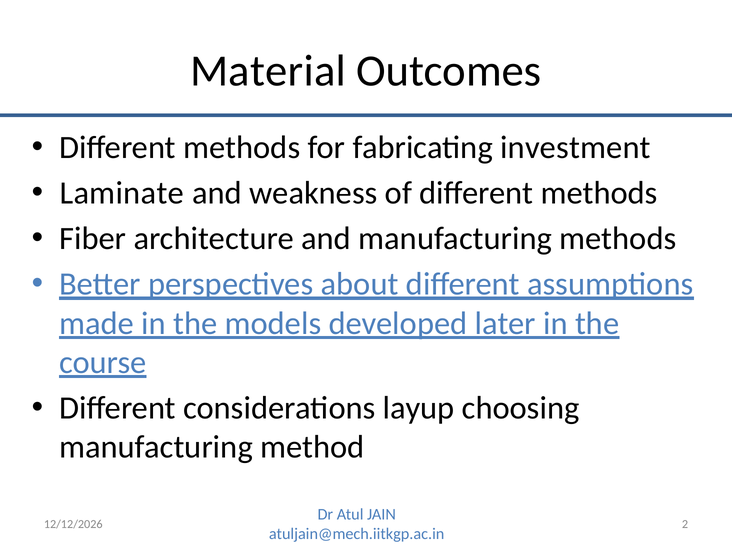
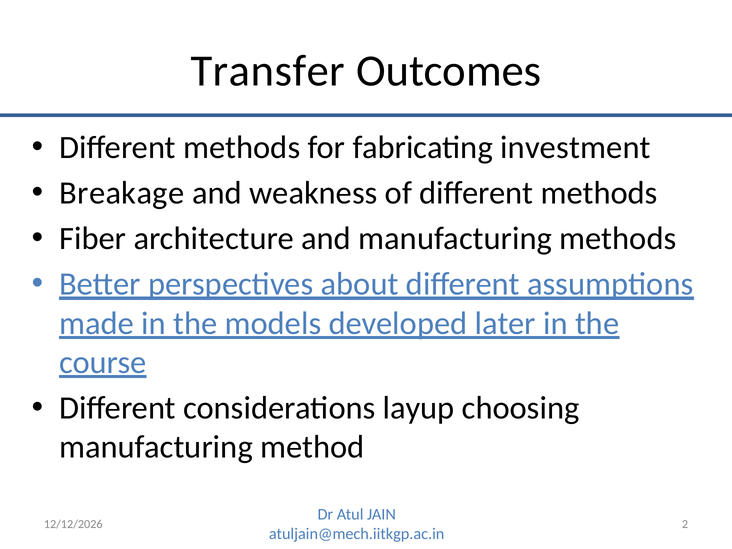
Material: Material -> Transfer
Laminate: Laminate -> Breakage
